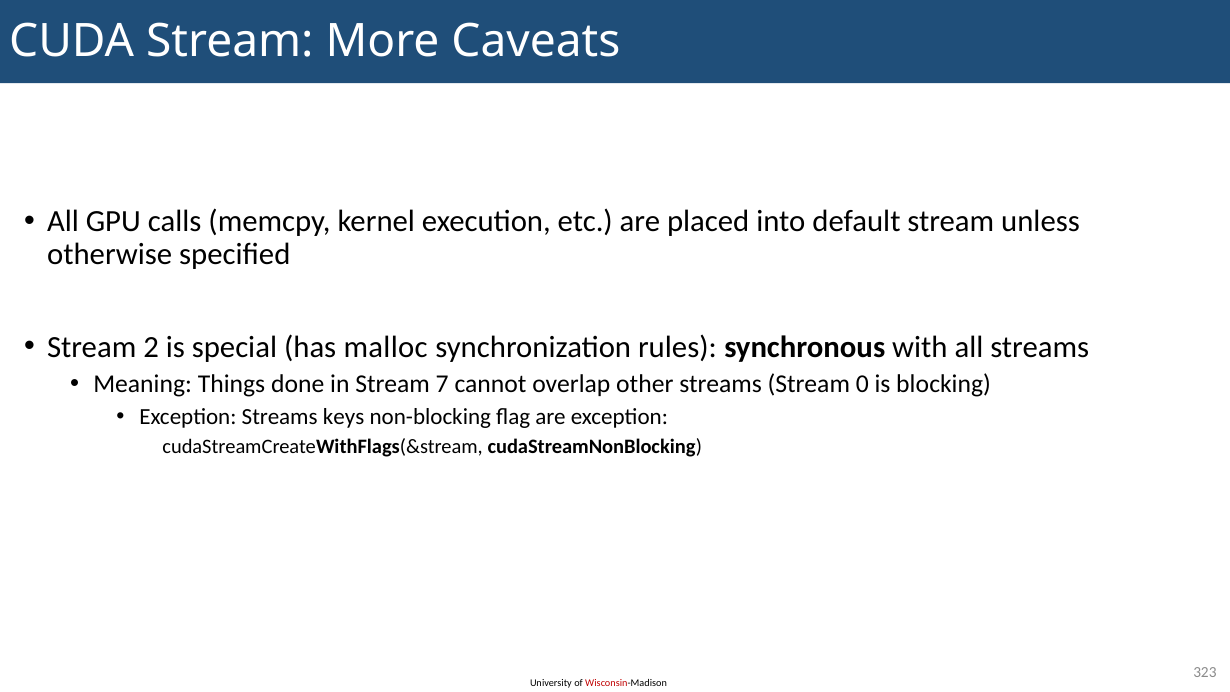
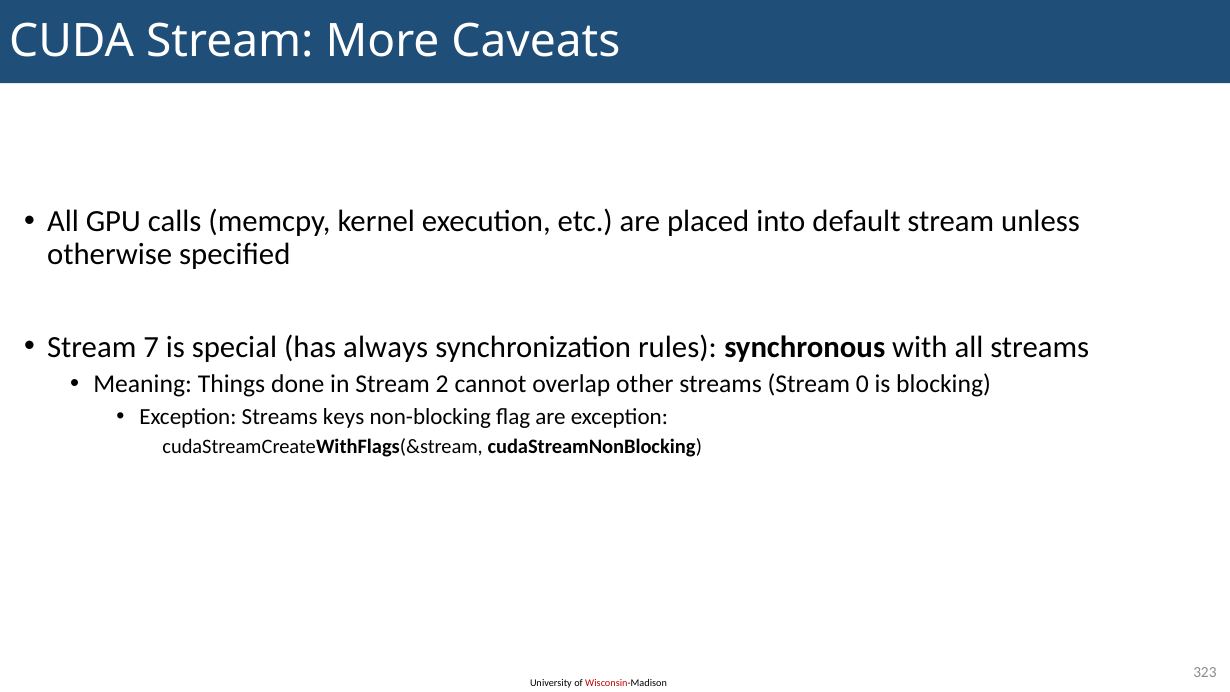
2: 2 -> 7
malloc: malloc -> always
7: 7 -> 2
